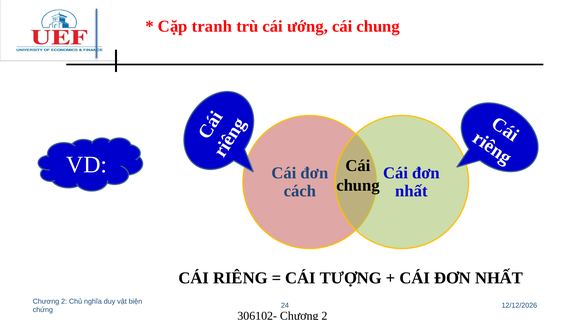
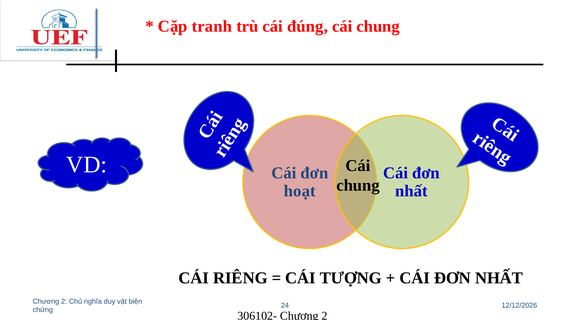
ướng: ướng -> đúng
cách: cách -> hoạt
